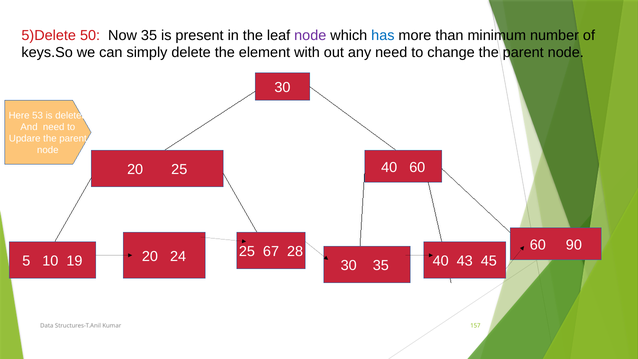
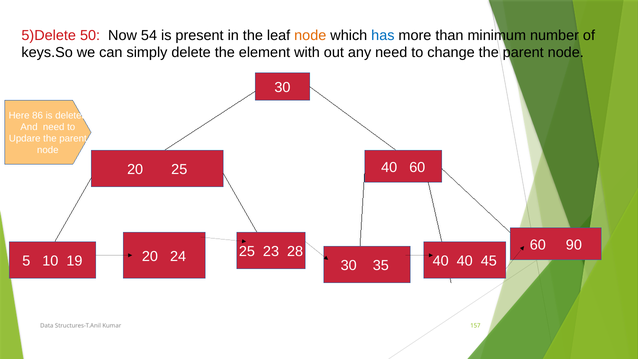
Now 35: 35 -> 54
node at (310, 35) colour: purple -> orange
53: 53 -> 86
67: 67 -> 23
40 43: 43 -> 40
